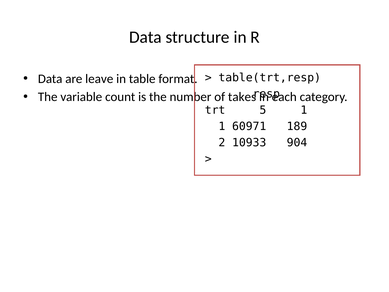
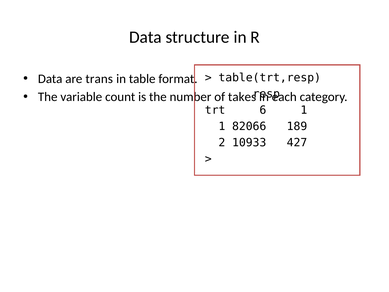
leave: leave -> trans
5: 5 -> 6
60971: 60971 -> 82066
904: 904 -> 427
